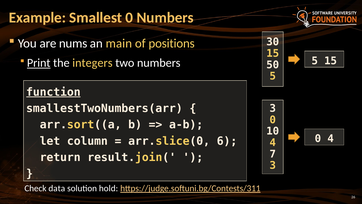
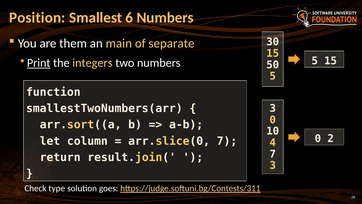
Example: Example -> Position
Smallest 0: 0 -> 6
nums: nums -> them
positions: positions -> separate
function underline: present -> none
0 4: 4 -> 2
arr.slice(0 6: 6 -> 7
data: data -> type
hold: hold -> goes
